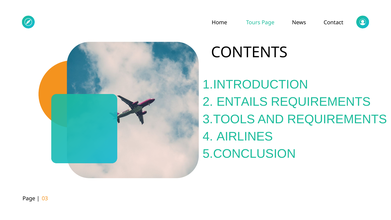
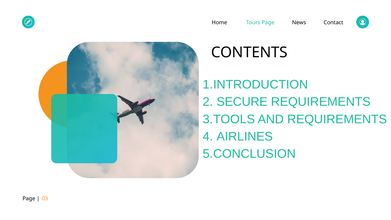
ENTAILS: ENTAILS -> SECURE
